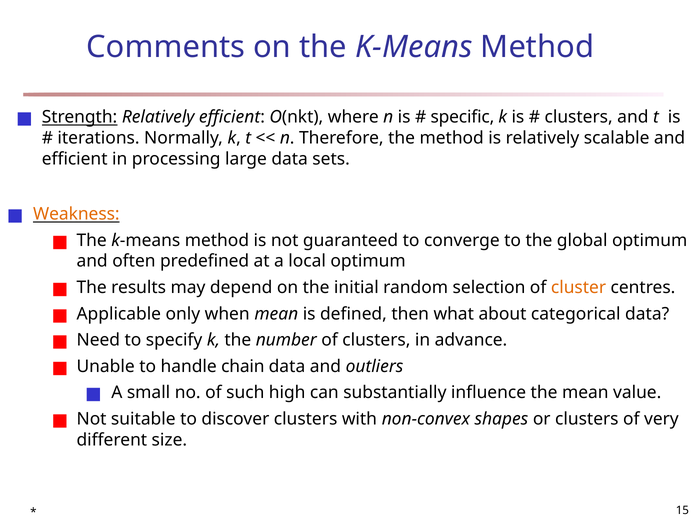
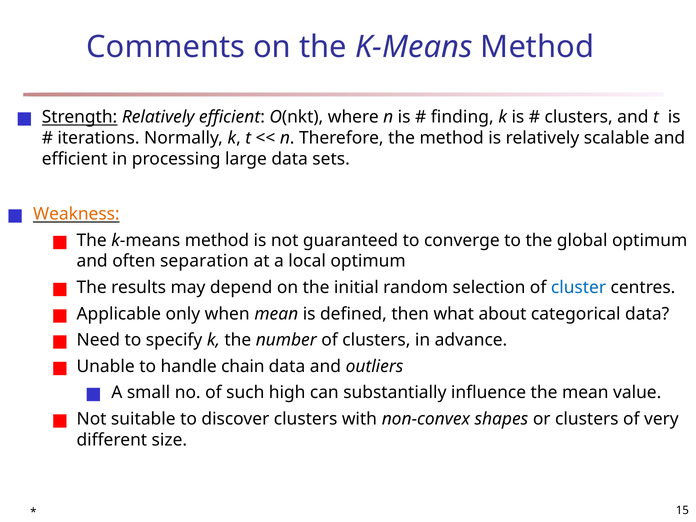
specific: specific -> finding
predefined: predefined -> separation
cluster colour: orange -> blue
